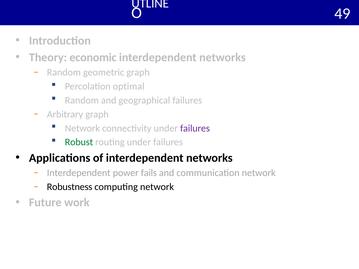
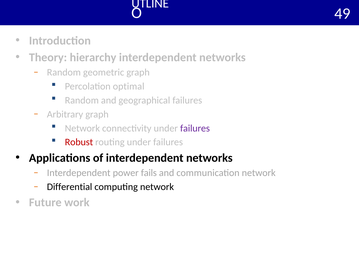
economic: economic -> hierarchy
Robust colour: green -> red
Robustness: Robustness -> Differential
